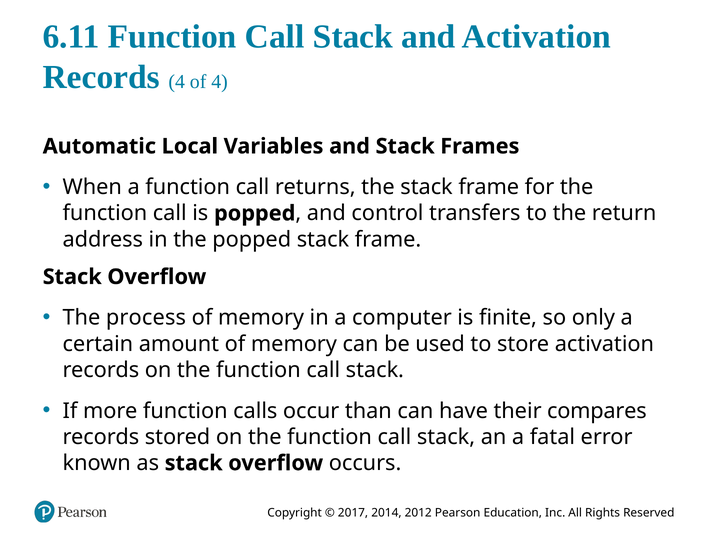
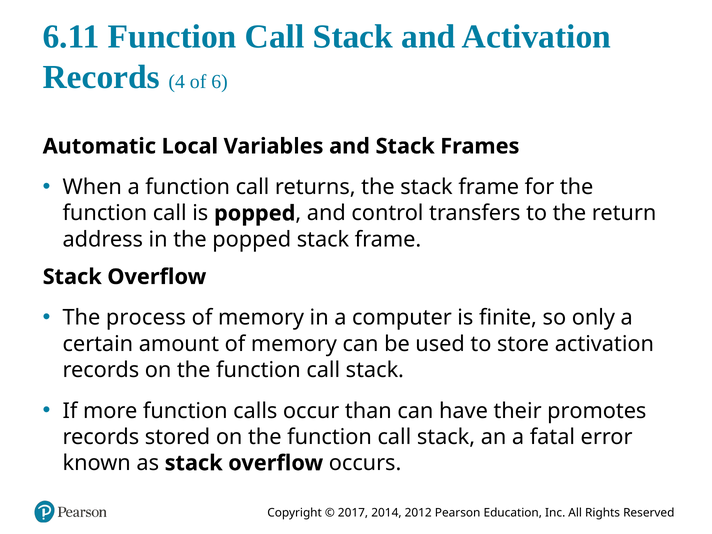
of 4: 4 -> 6
compares: compares -> promotes
